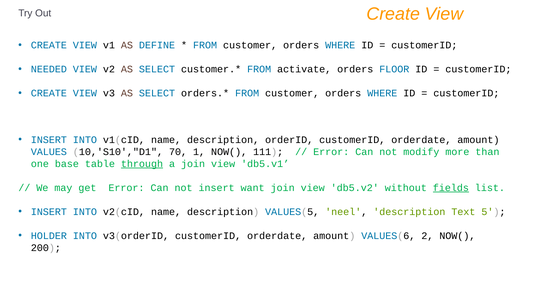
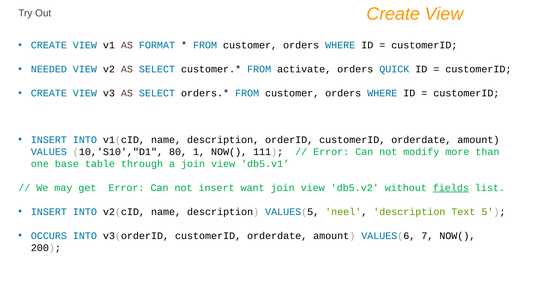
DEFINE: DEFINE -> FORMAT
FLOOR: FLOOR -> QUICK
70: 70 -> 80
through underline: present -> none
HOLDER: HOLDER -> OCCURS
2: 2 -> 7
